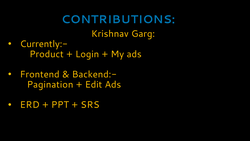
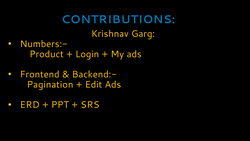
Currently:-: Currently:- -> Numbers:-
